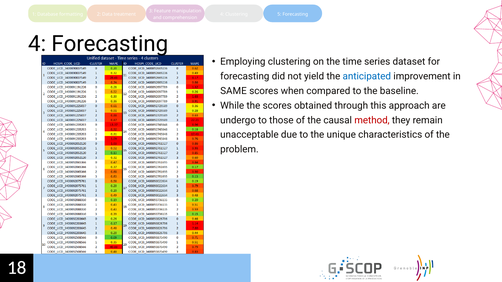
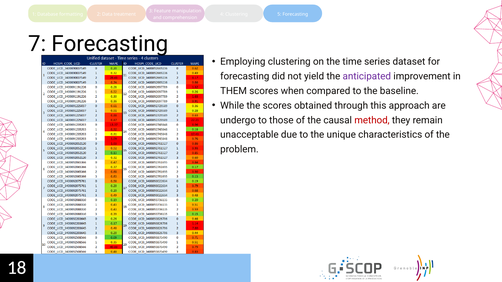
4 at (37, 44): 4 -> 7
anticipated colour: blue -> purple
SAME: SAME -> THEM
